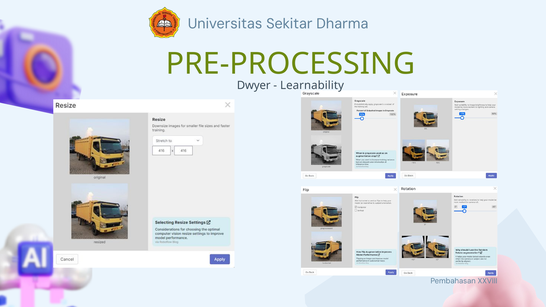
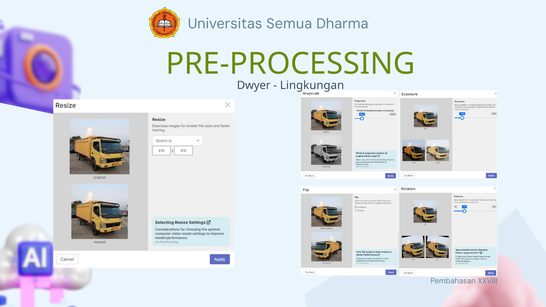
Sekitar: Sekitar -> Semua
Learnability: Learnability -> Lingkungan
